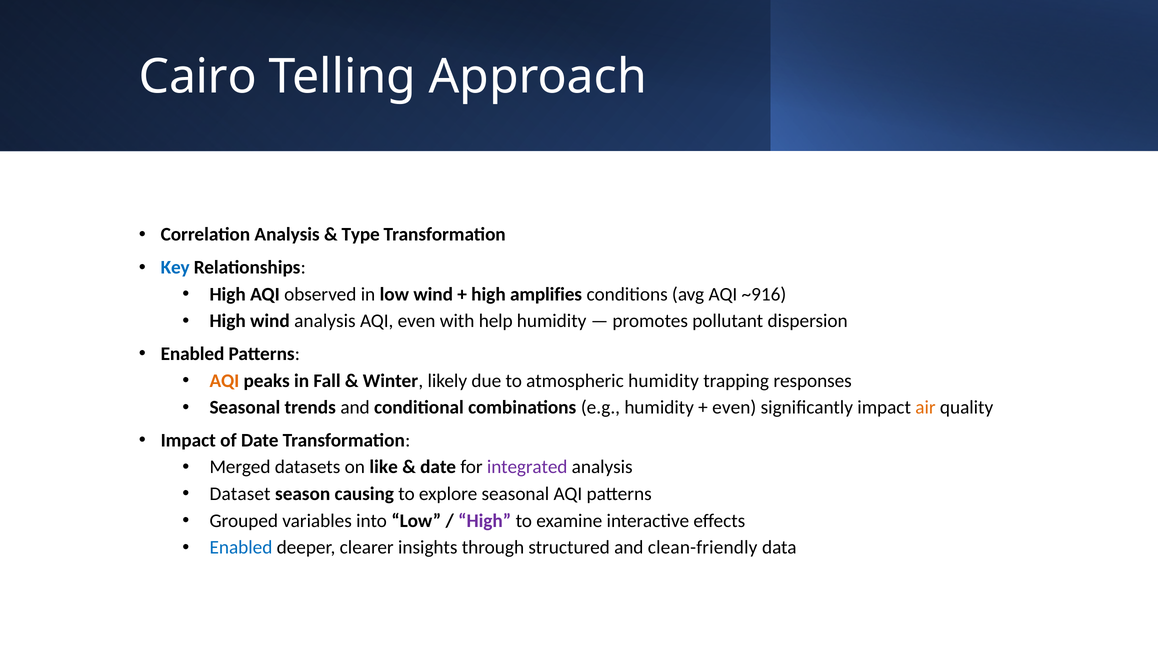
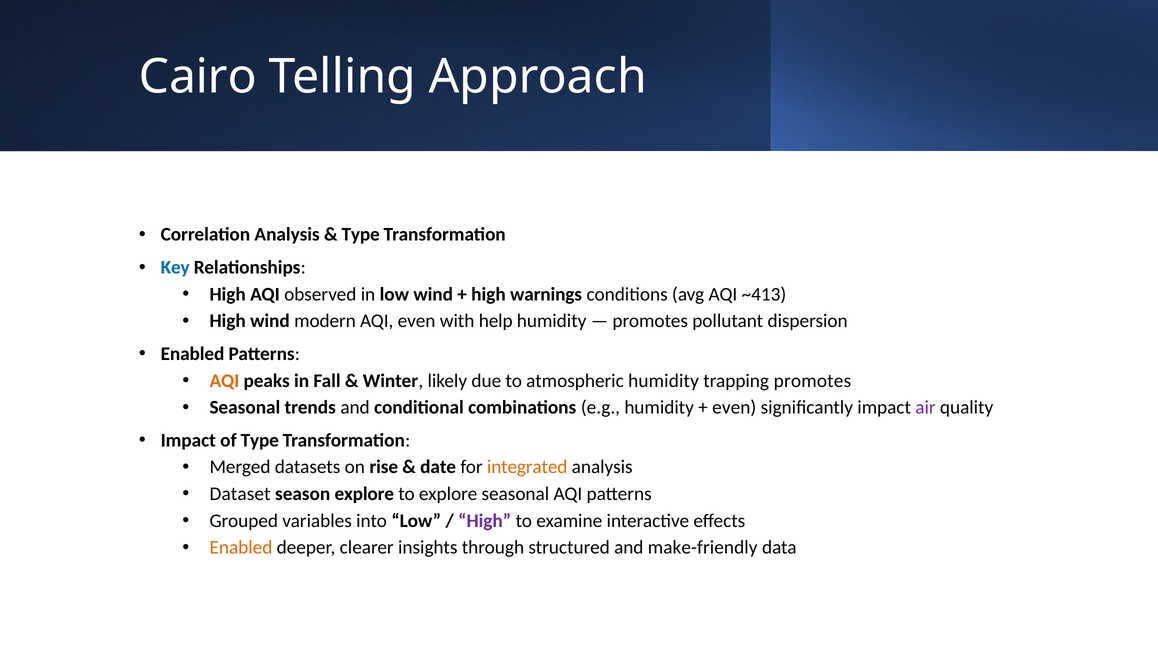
amplifies: amplifies -> warnings
~916: ~916 -> ~413
wind analysis: analysis -> modern
trapping responses: responses -> promotes
air colour: orange -> purple
of Date: Date -> Type
like: like -> rise
integrated colour: purple -> orange
season causing: causing -> explore
Enabled at (241, 548) colour: blue -> orange
clean-friendly: clean-friendly -> make-friendly
